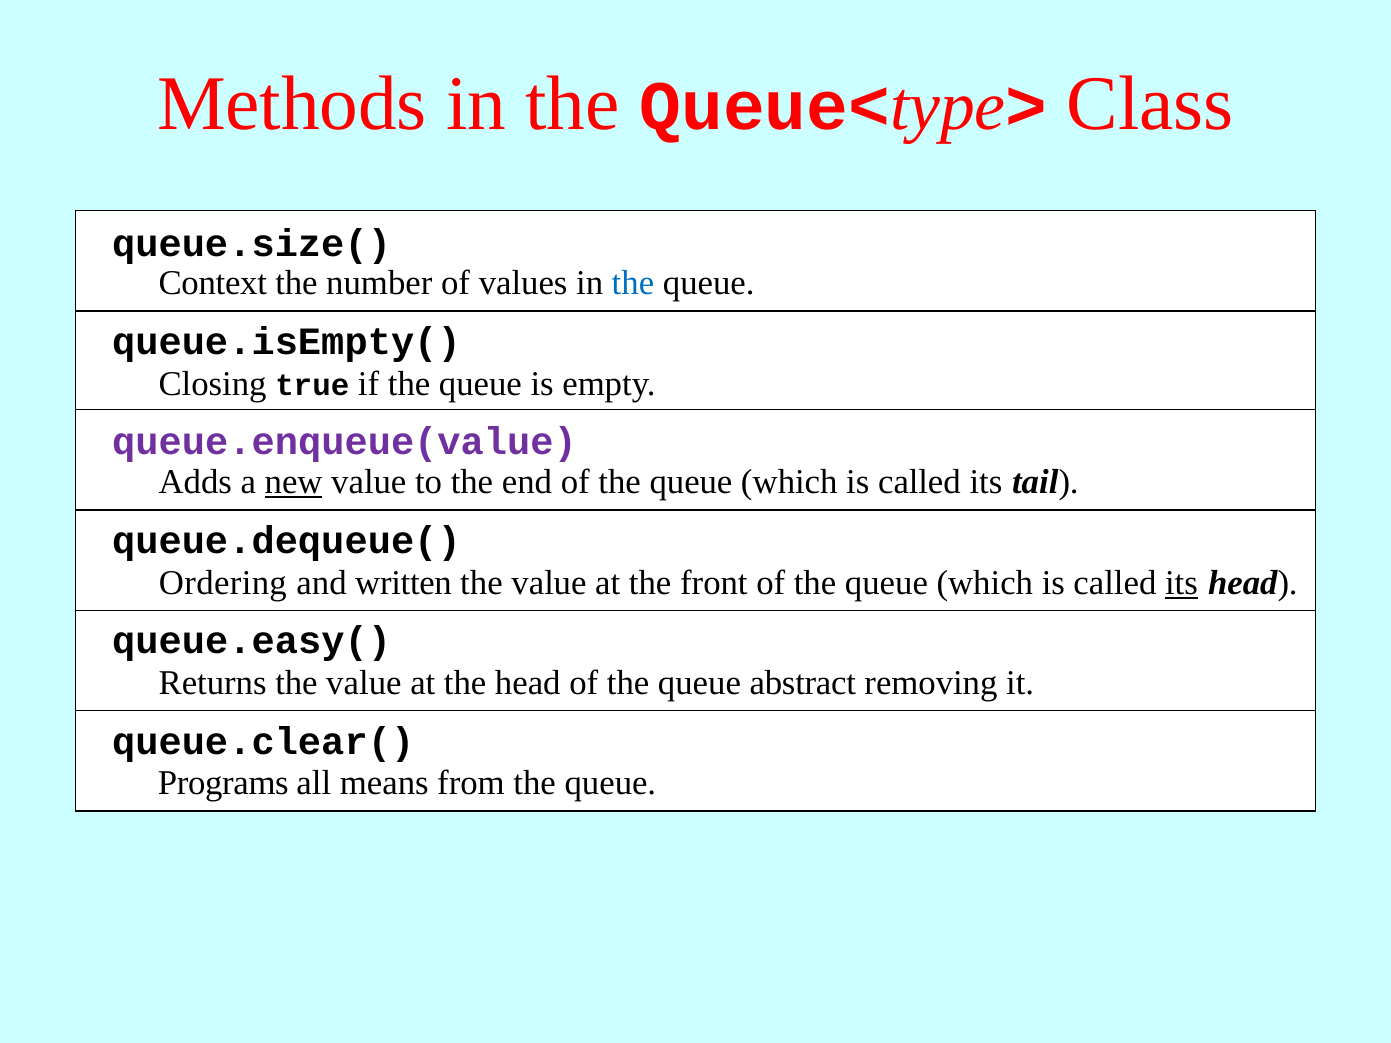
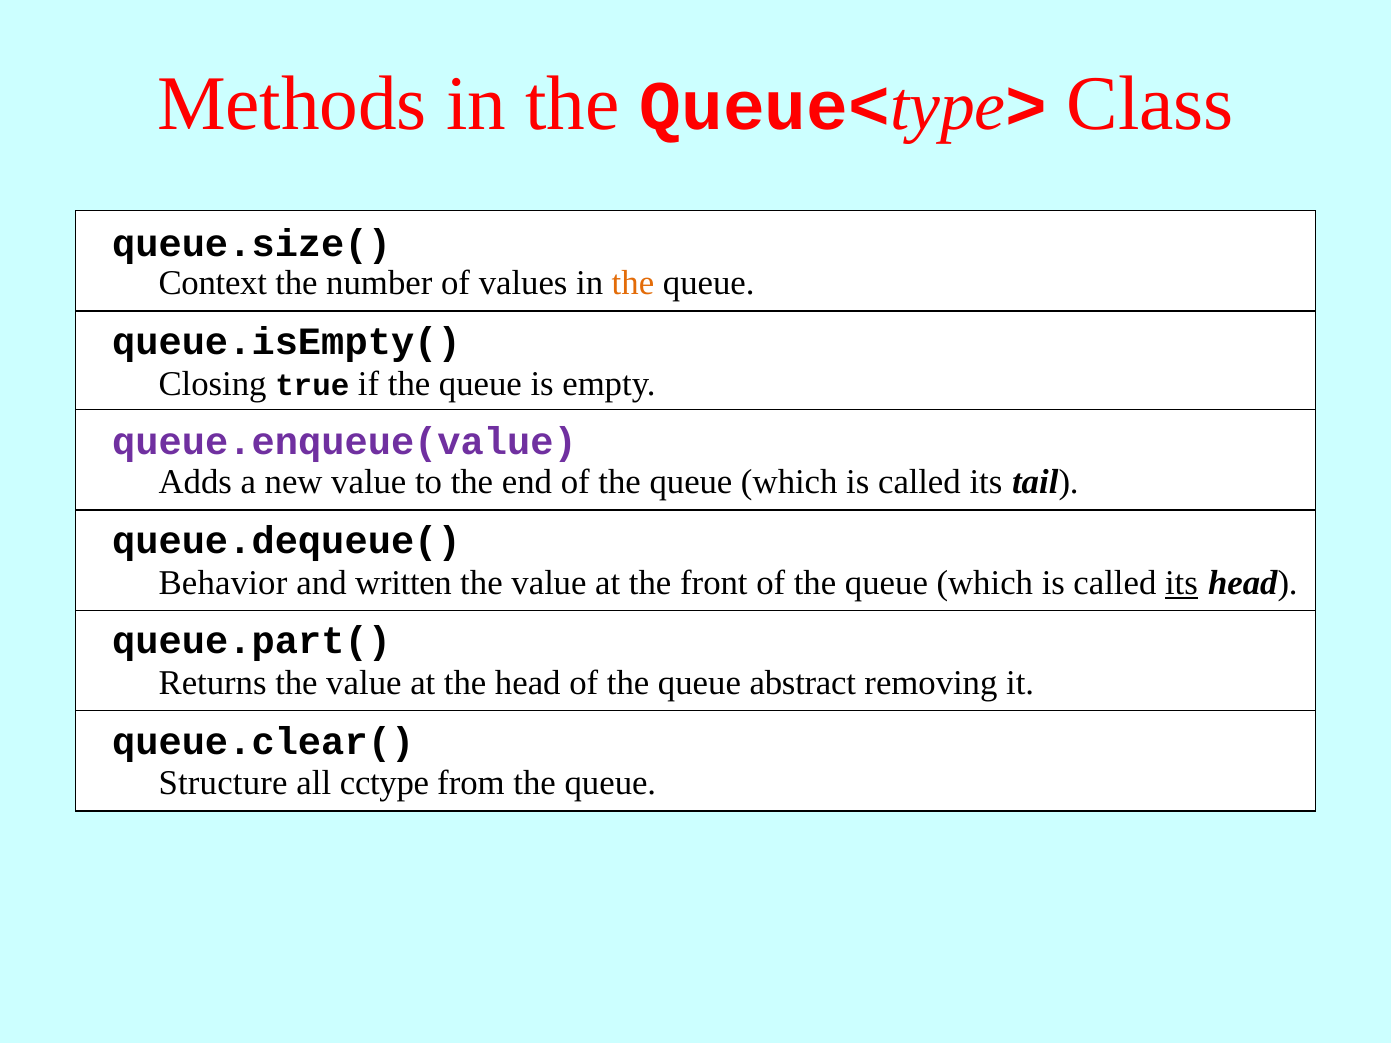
the at (633, 283) colour: blue -> orange
new underline: present -> none
Ordering: Ordering -> Behavior
queue.easy(: queue.easy( -> queue.part(
Programs: Programs -> Structure
means: means -> cctype
